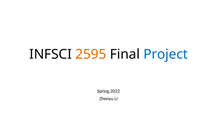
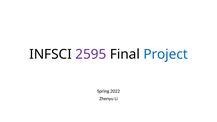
2595 colour: orange -> purple
